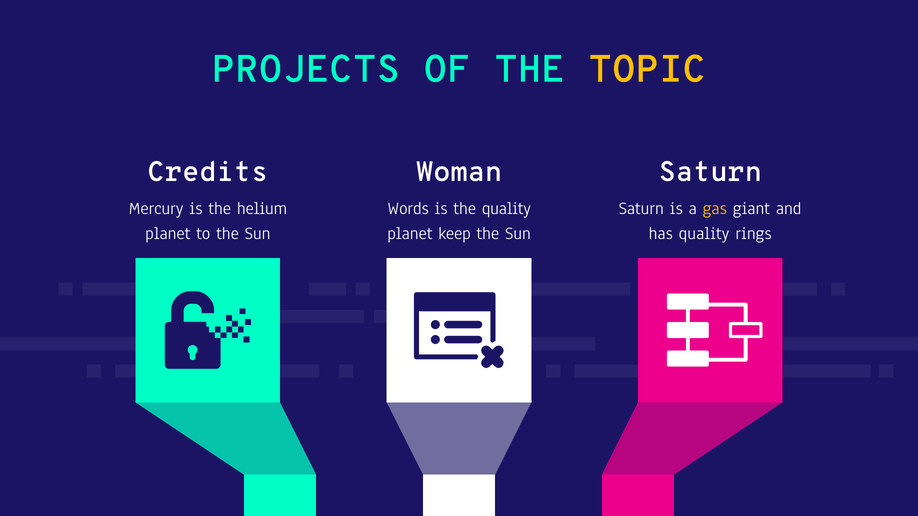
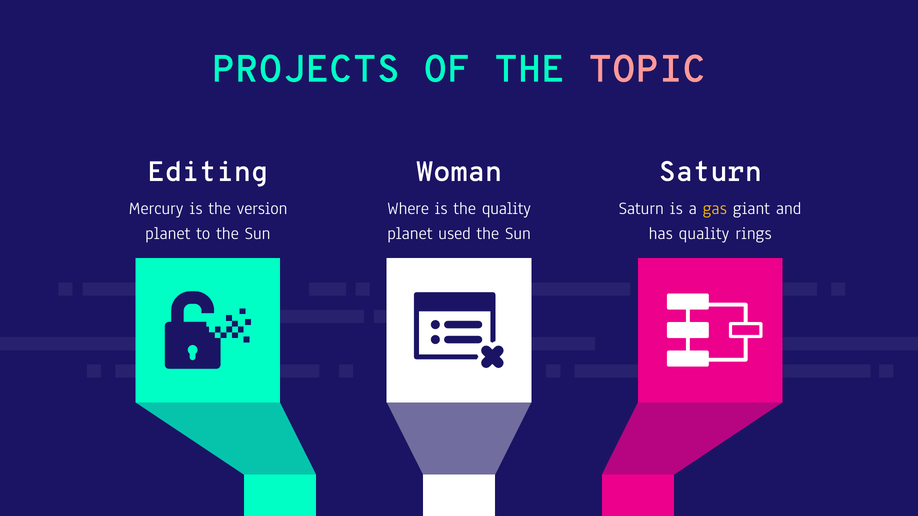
TOPIC colour: yellow -> pink
Credits: Credits -> Editing
helium: helium -> version
Words: Words -> Where
keep: keep -> used
